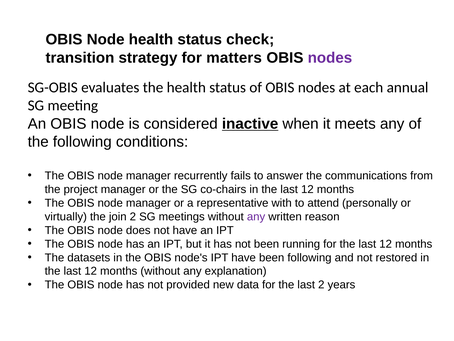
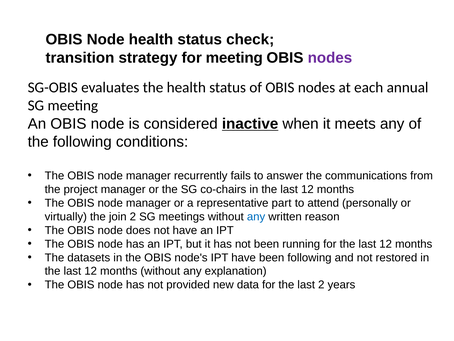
for matters: matters -> meeting
with: with -> part
any at (256, 216) colour: purple -> blue
